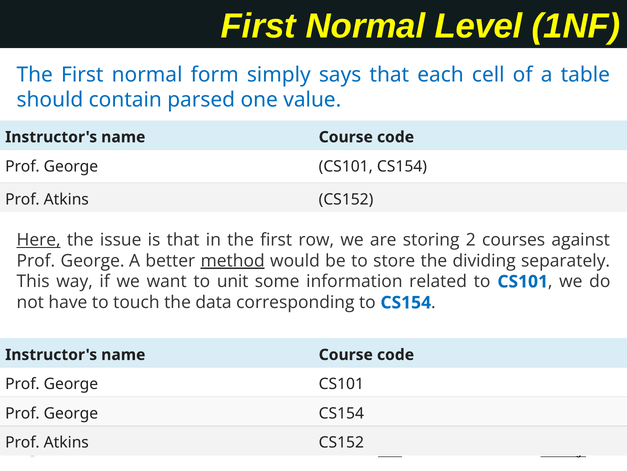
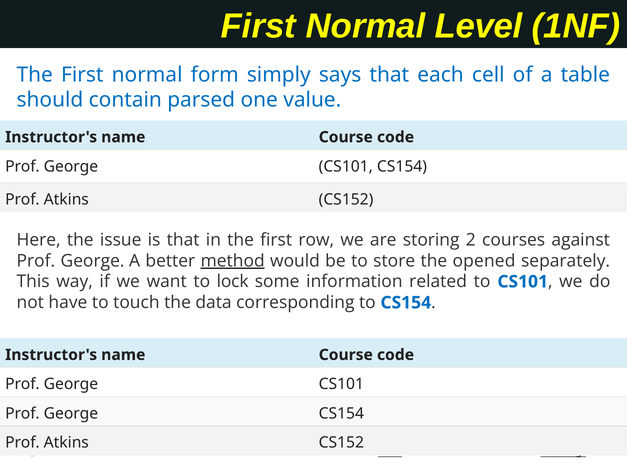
Here underline: present -> none
dividing: dividing -> opened
unit: unit -> lock
